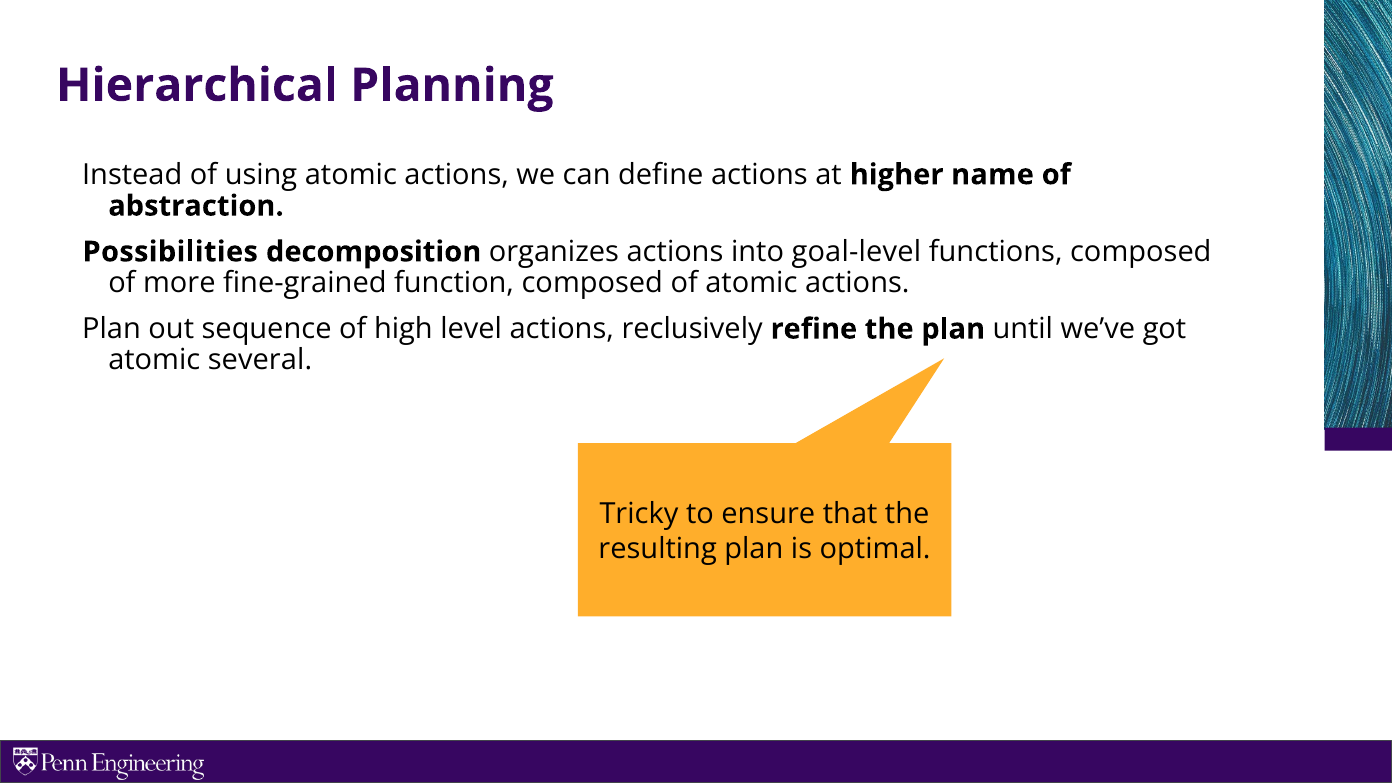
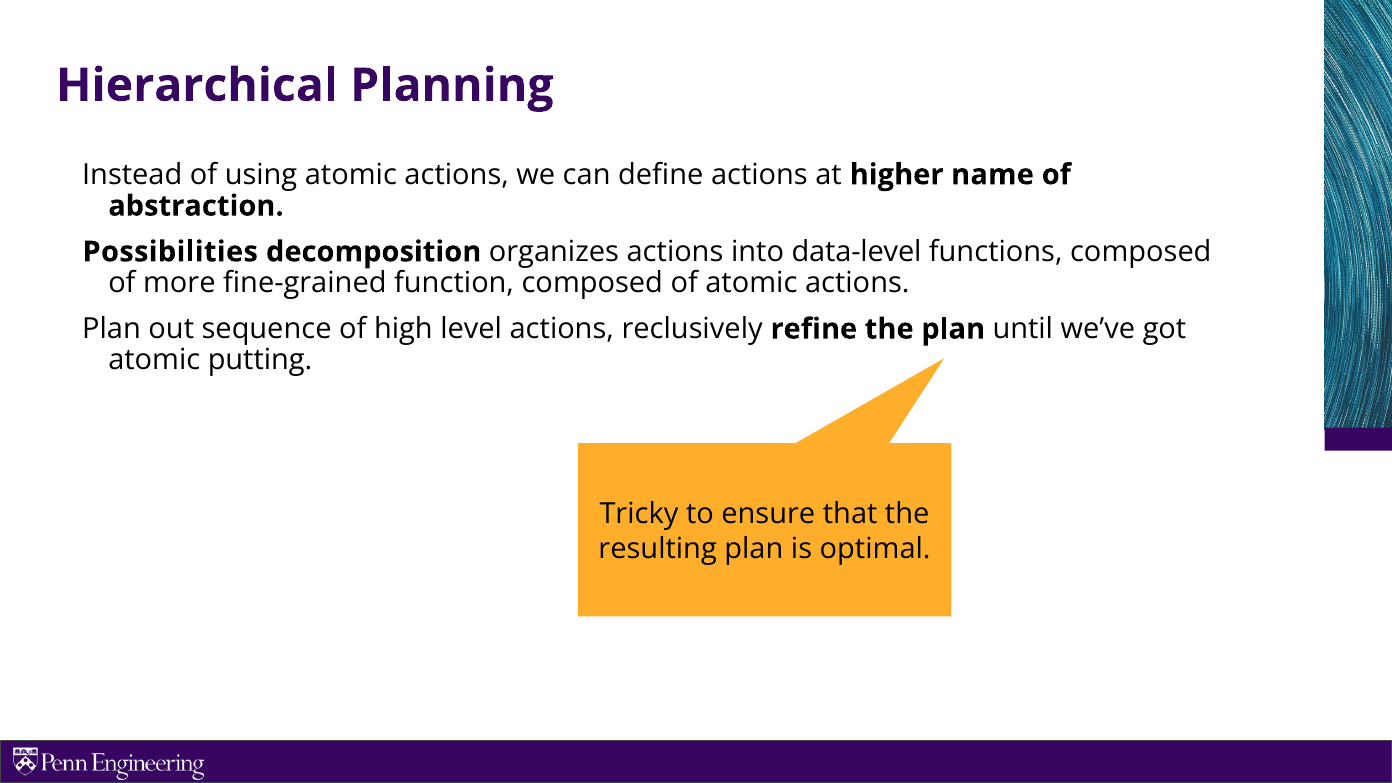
goal-level: goal-level -> data-level
several: several -> putting
